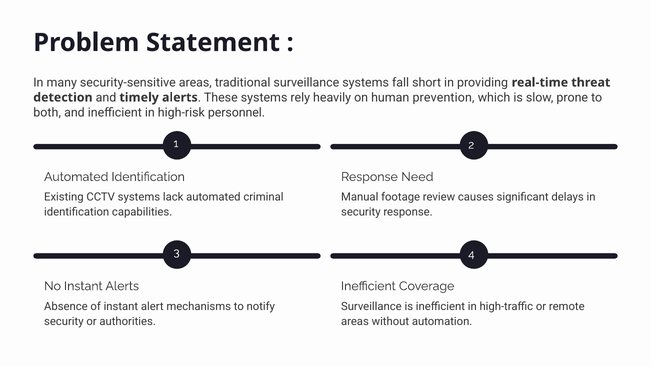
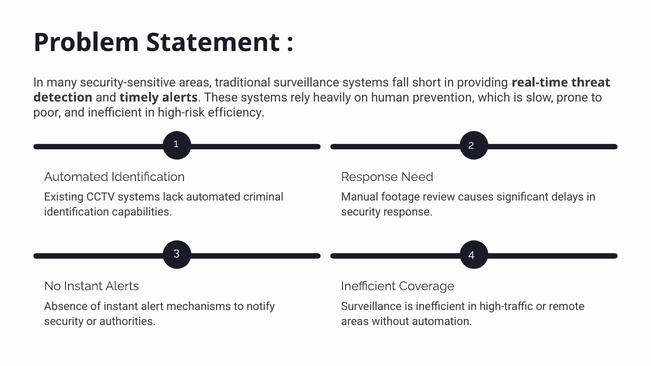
both: both -> poor
personnel: personnel -> efficiency
